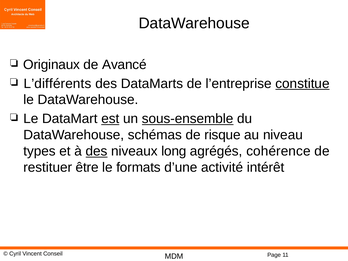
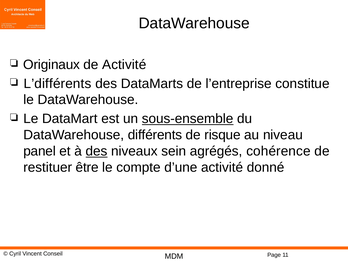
de Avancé: Avancé -> Activité
constitue underline: present -> none
est underline: present -> none
schémas: schémas -> différents
types: types -> panel
long: long -> sein
formats: formats -> compte
intérêt: intérêt -> donné
